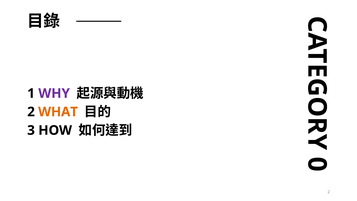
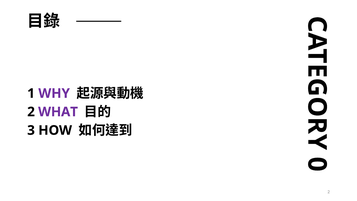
WHAT colour: orange -> purple
